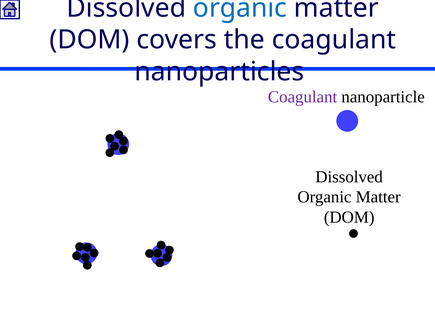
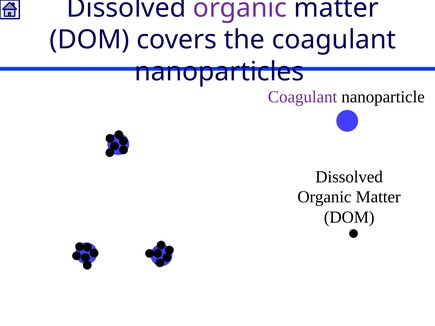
organic at (240, 8) colour: blue -> purple
